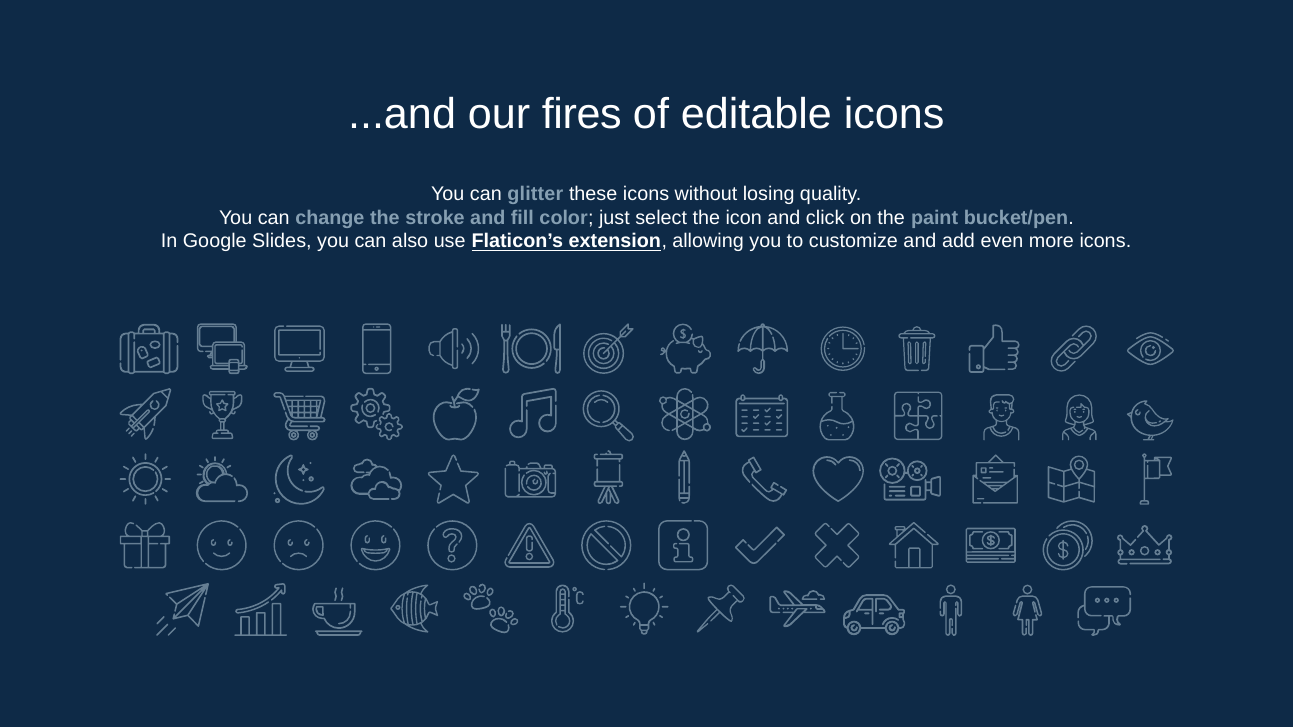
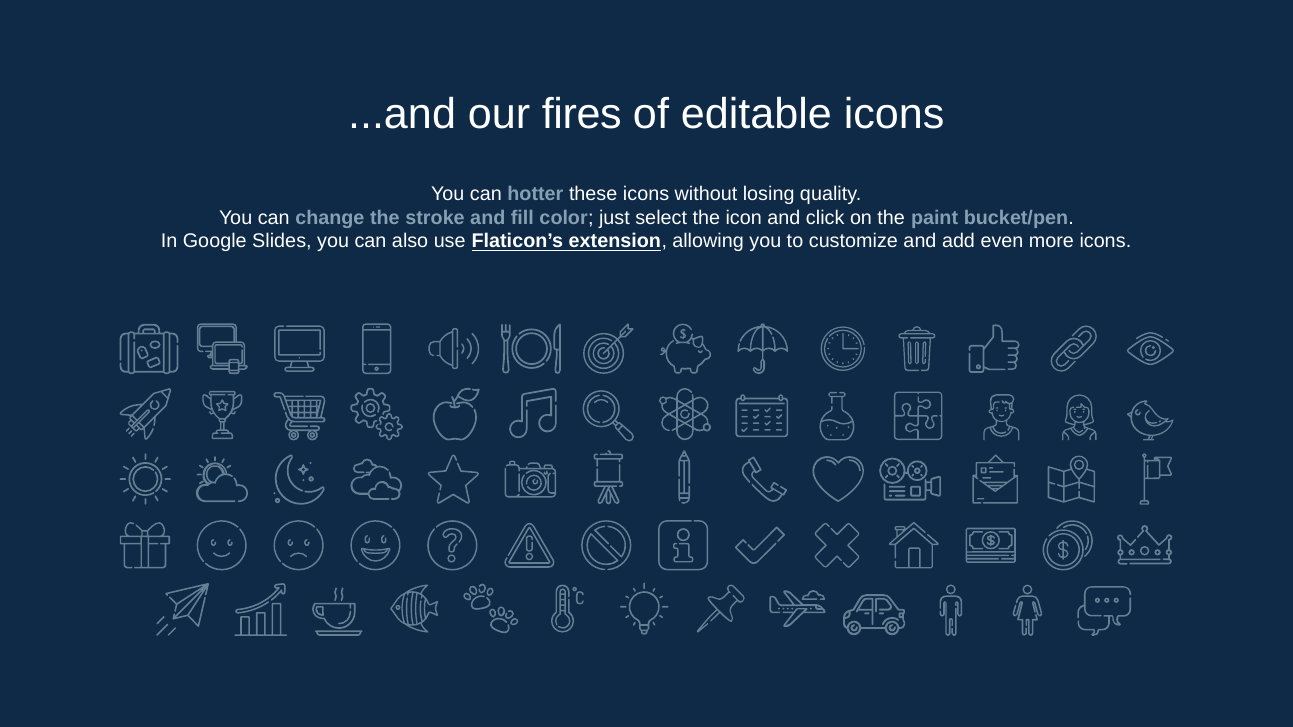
glitter: glitter -> hotter
